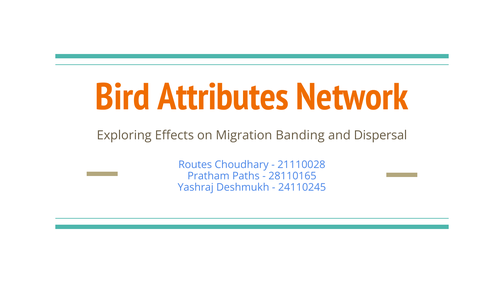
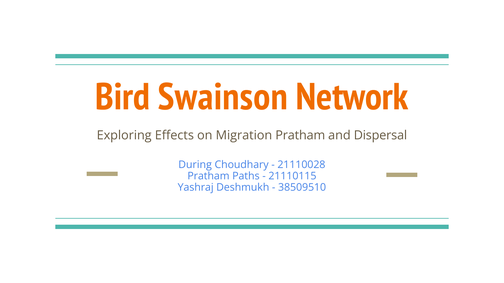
Attributes: Attributes -> Swainson
Migration Banding: Banding -> Pratham
Routes: Routes -> During
28110165: 28110165 -> 21110115
24110245: 24110245 -> 38509510
